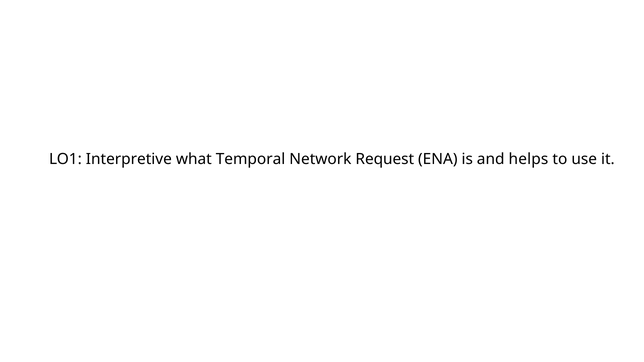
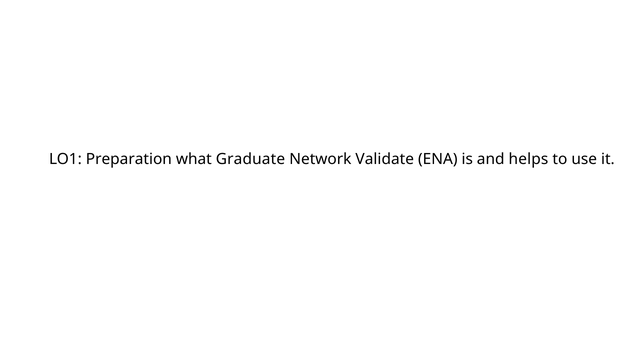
Interpretive: Interpretive -> Preparation
Temporal: Temporal -> Graduate
Request: Request -> Validate
